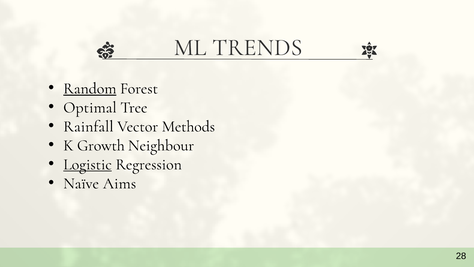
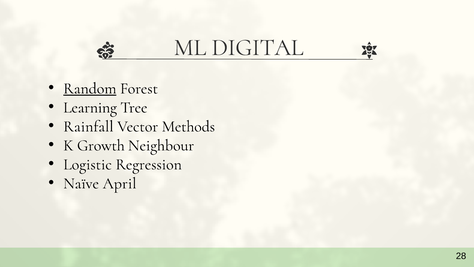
TRENDS: TRENDS -> DIGITAL
Optimal: Optimal -> Learning
Logistic underline: present -> none
Aims: Aims -> April
